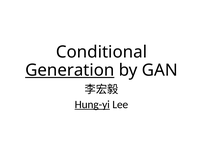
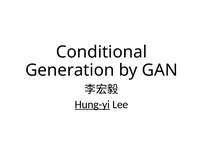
Generation underline: present -> none
